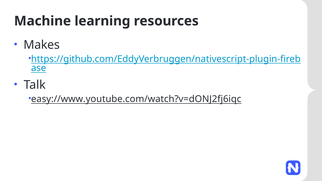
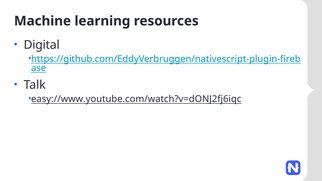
Makes: Makes -> Digital
